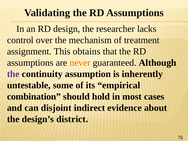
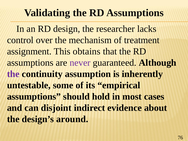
never colour: orange -> purple
combination at (34, 97): combination -> assumptions
district: district -> around
